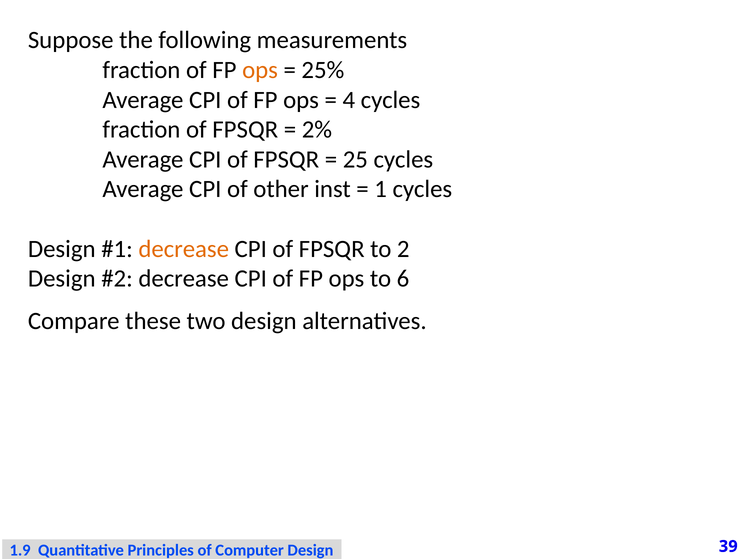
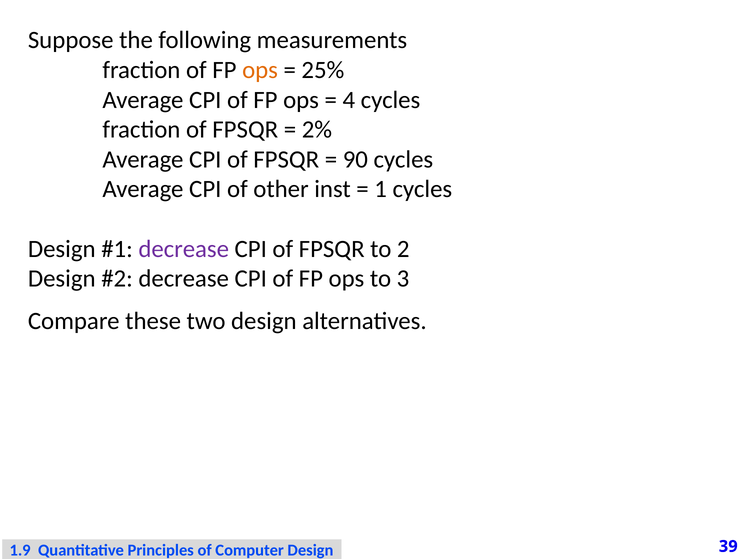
25: 25 -> 90
decrease at (184, 249) colour: orange -> purple
6: 6 -> 3
